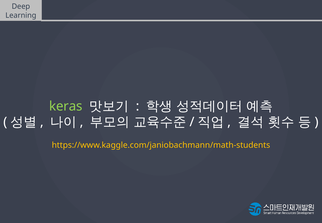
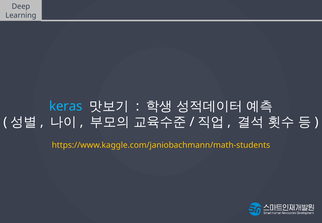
keras colour: light green -> light blue
